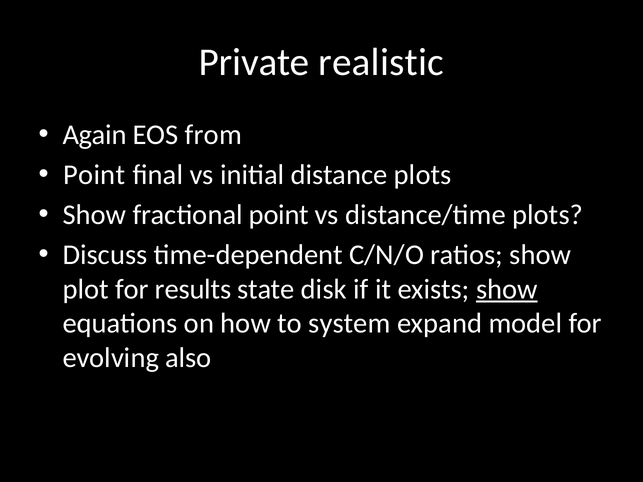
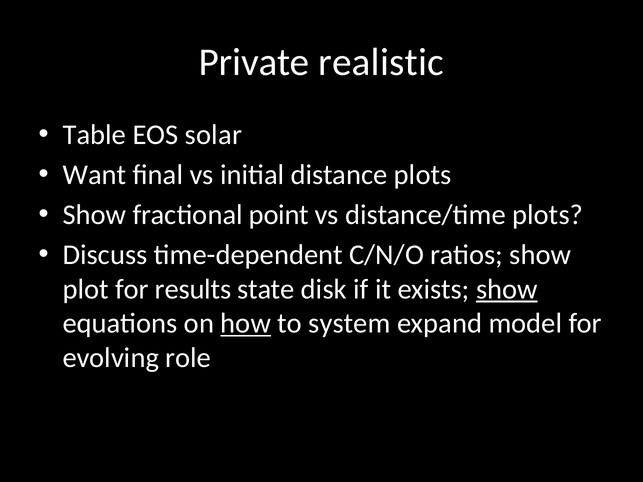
Again: Again -> Table
from: from -> solar
Point at (94, 175): Point -> Want
how underline: none -> present
also: also -> role
